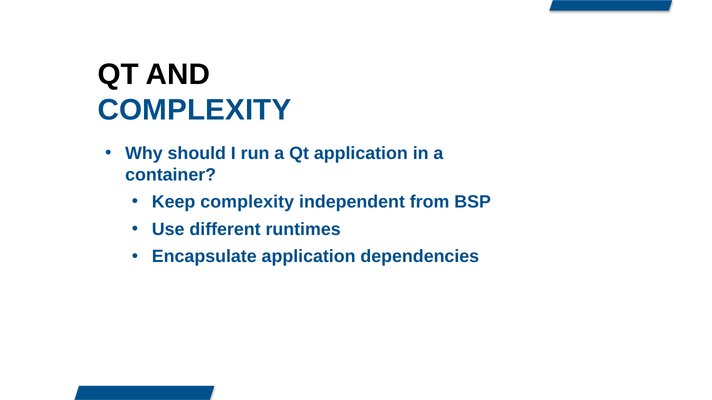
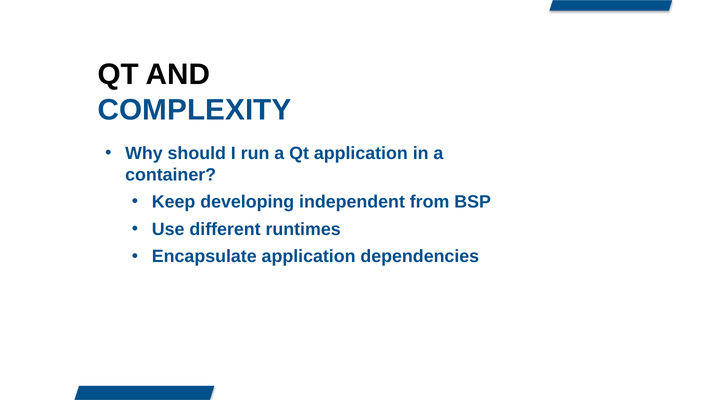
Keep complexity: complexity -> developing
